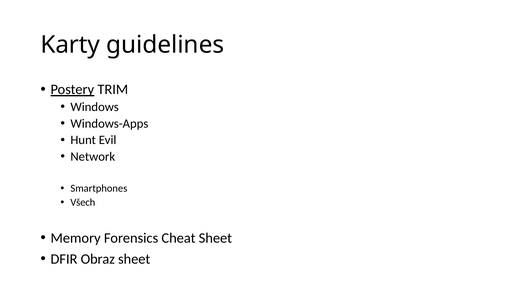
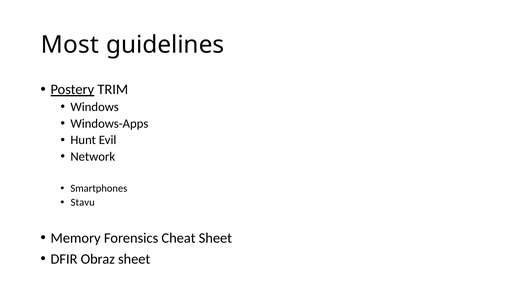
Karty: Karty -> Most
Všech: Všech -> Stavu
